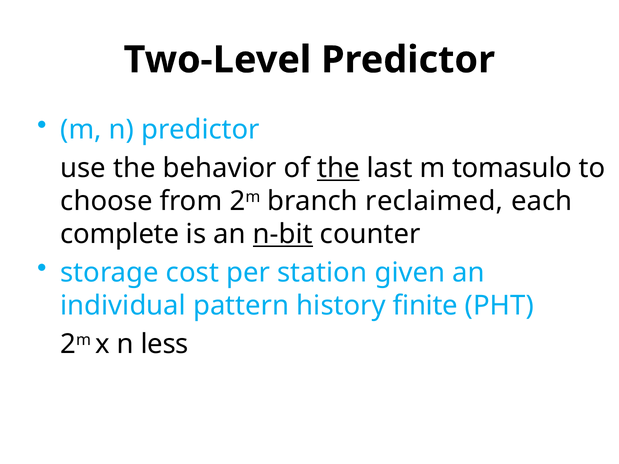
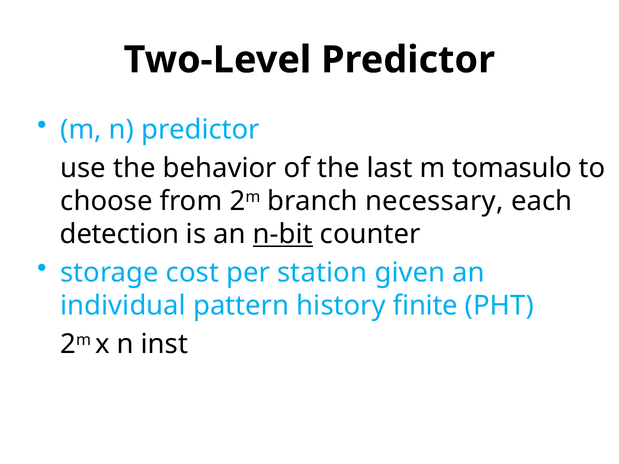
the at (338, 168) underline: present -> none
reclaimed: reclaimed -> necessary
complete: complete -> detection
less: less -> inst
